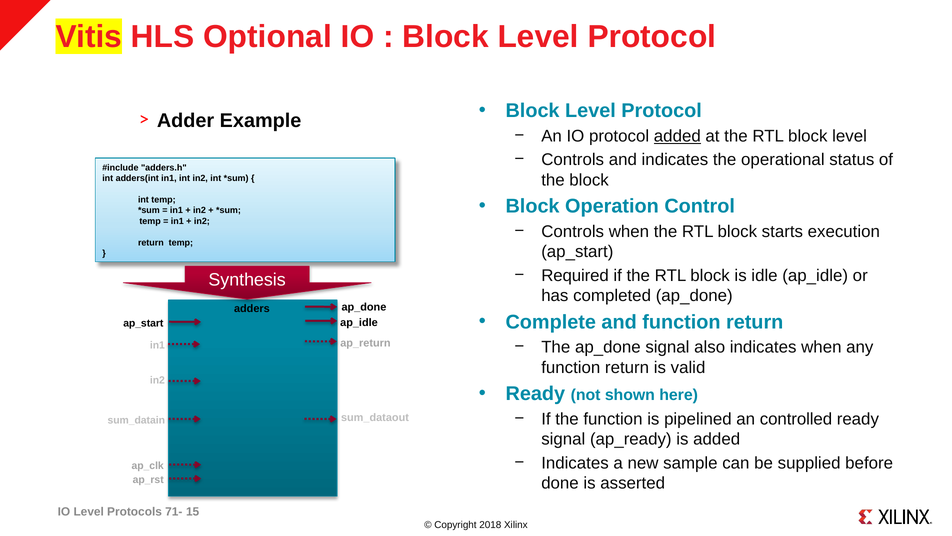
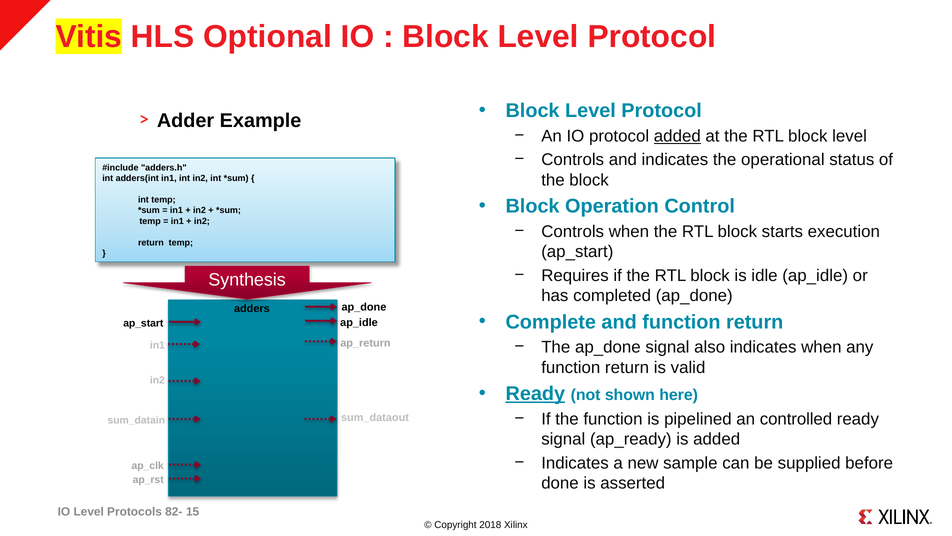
Required: Required -> Requires
Ready at (535, 393) underline: none -> present
71-: 71- -> 82-
